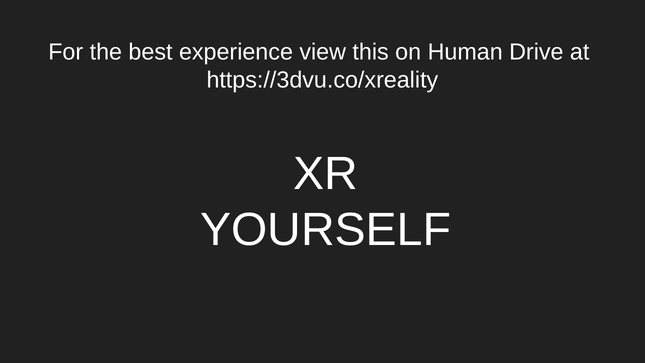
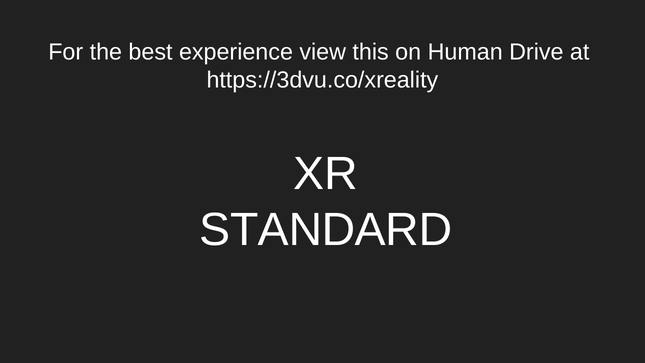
YOURSELF: YOURSELF -> STANDARD
